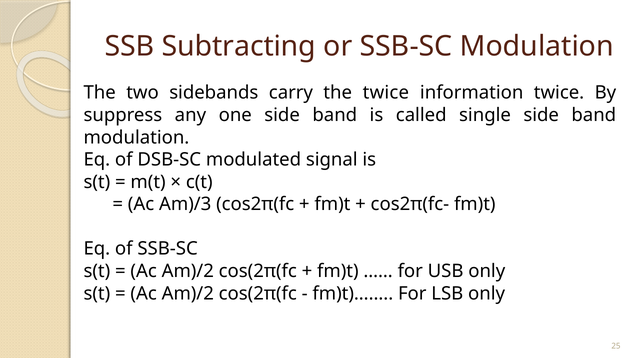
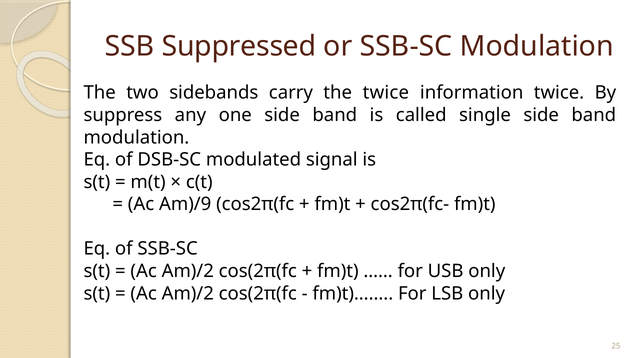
Subtracting: Subtracting -> Suppressed
Am)/3: Am)/3 -> Am)/9
